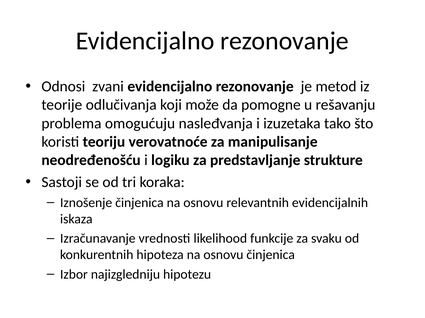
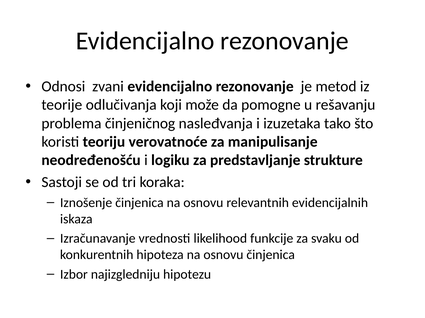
omogućuju: omogućuju -> činjeničnog
